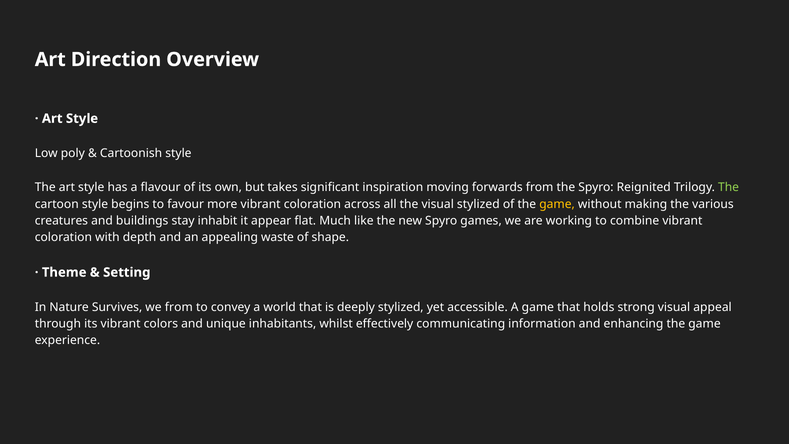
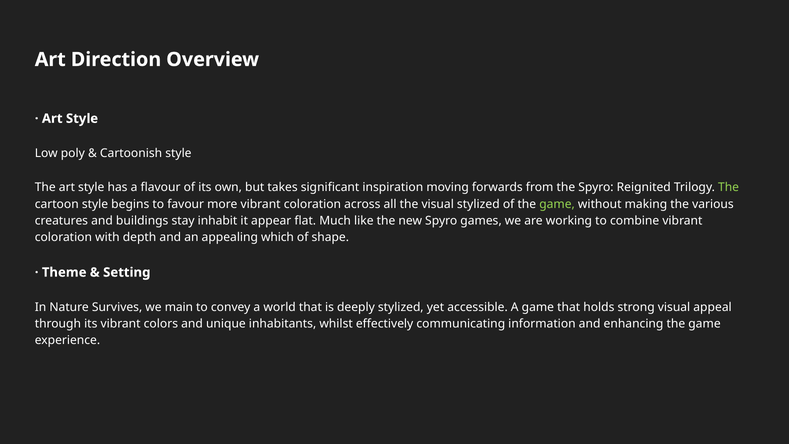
game at (557, 204) colour: yellow -> light green
waste: waste -> which
we from: from -> main
